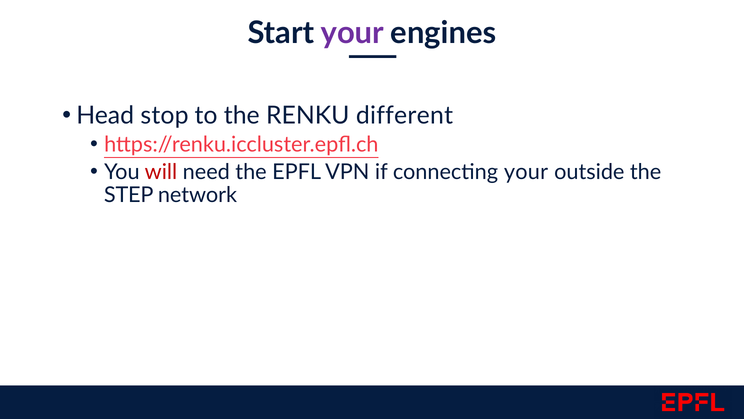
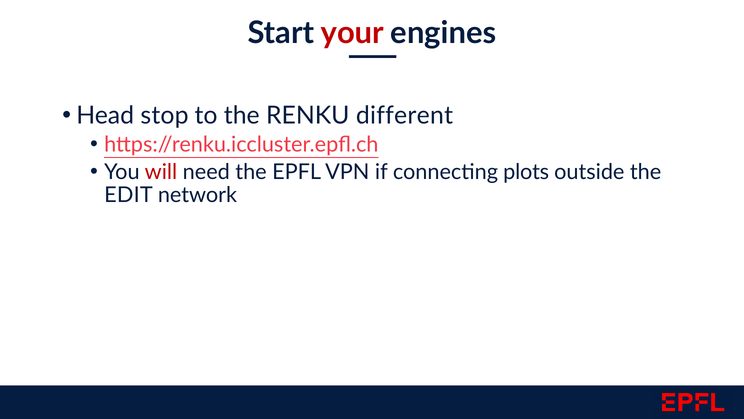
your at (352, 33) colour: purple -> red
connecting your: your -> plots
STEP: STEP -> EDIT
